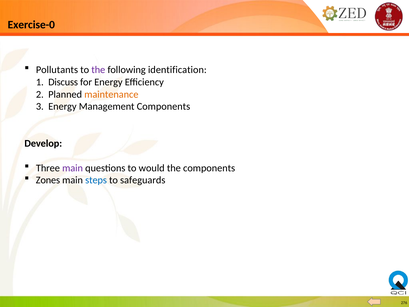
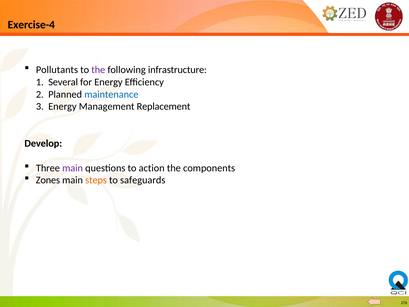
Exercise-0: Exercise-0 -> Exercise-4
identification: identification -> infrastructure
Discuss: Discuss -> Several
maintenance colour: orange -> blue
Management Components: Components -> Replacement
would: would -> action
steps colour: blue -> orange
